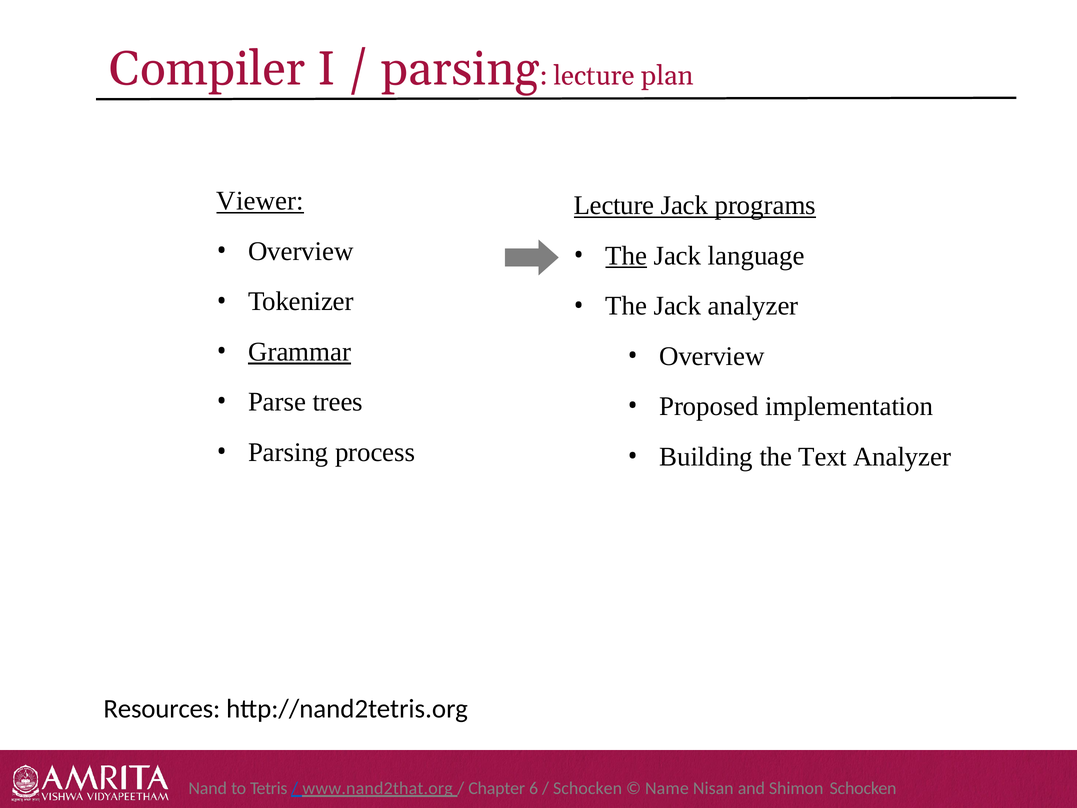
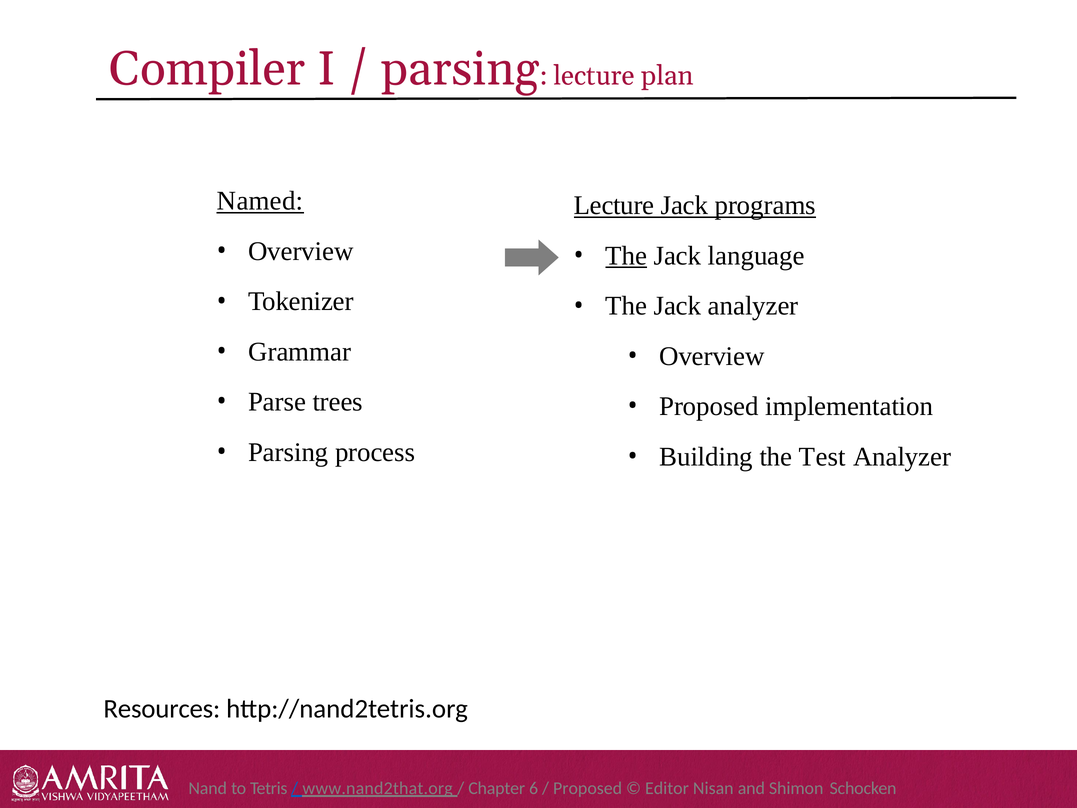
Viewer: Viewer -> Named
Grammar underline: present -> none
Text: Text -> Test
Schocken at (588, 788): Schocken -> Proposed
Name: Name -> Editor
